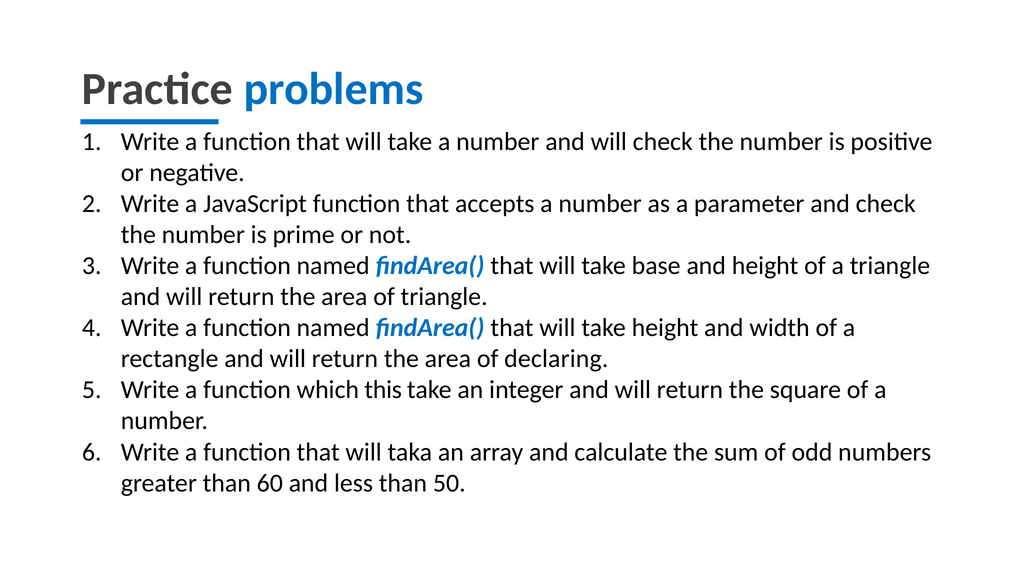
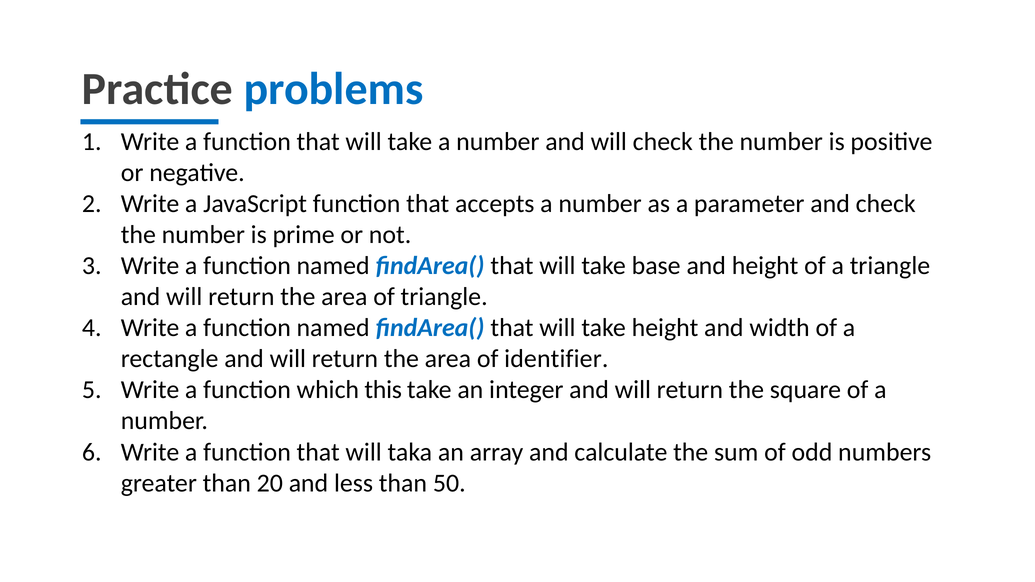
declaring: declaring -> identifier
60: 60 -> 20
